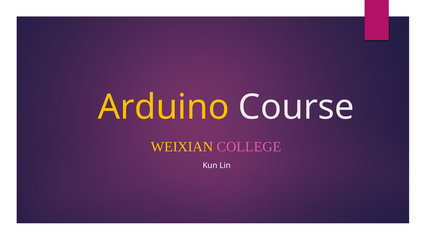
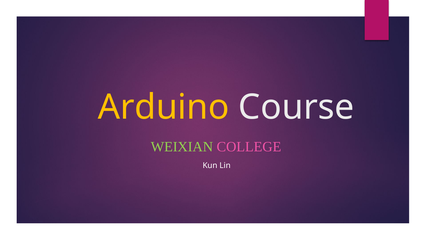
WEIXIAN colour: yellow -> light green
